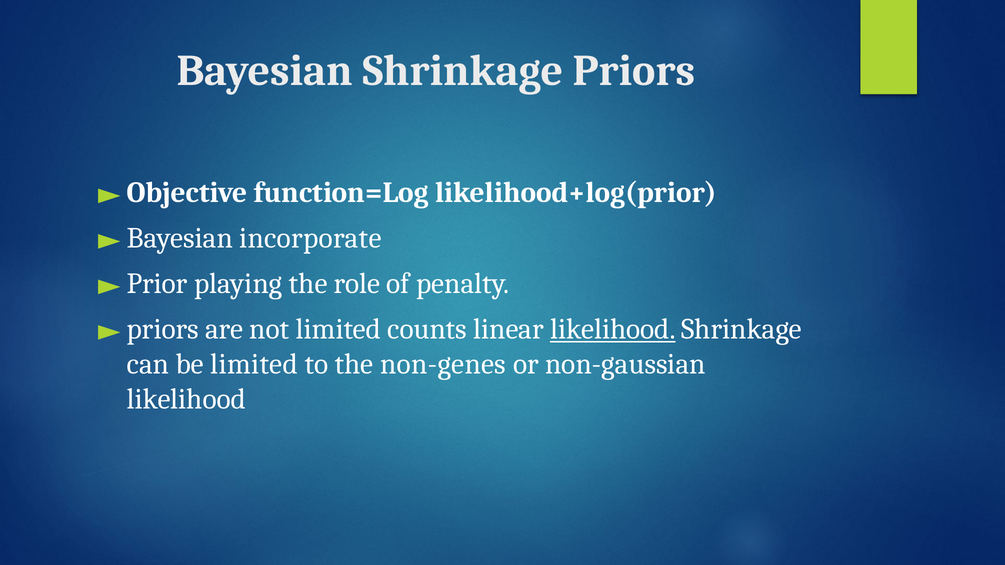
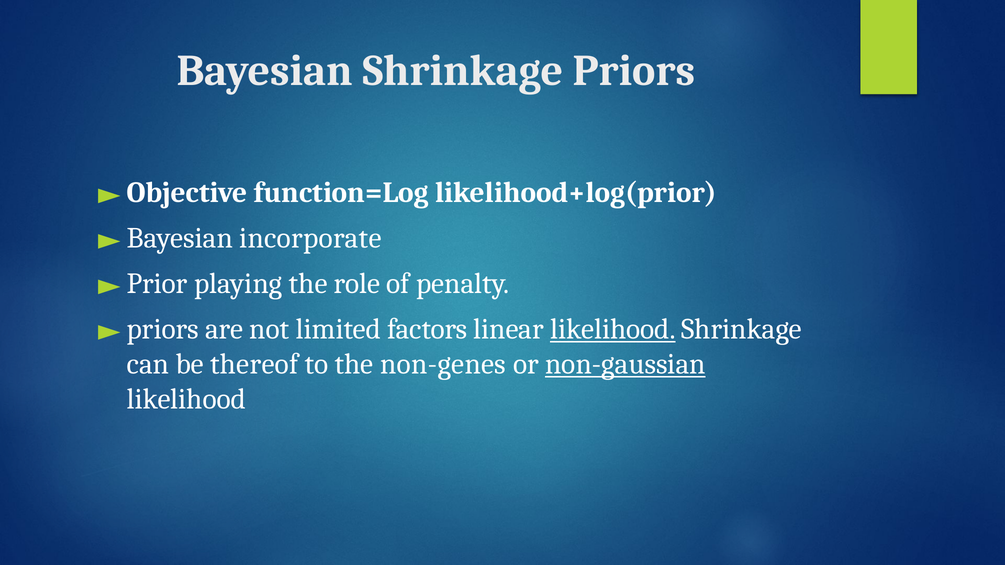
counts: counts -> factors
be limited: limited -> thereof
non-gaussian underline: none -> present
